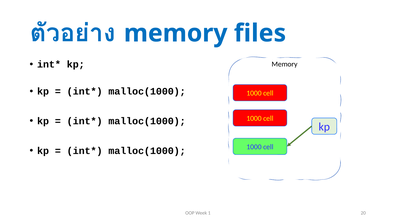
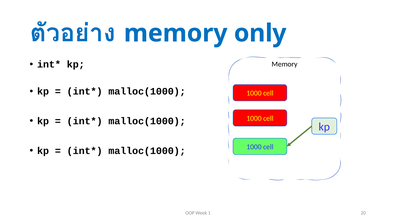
files: files -> only
